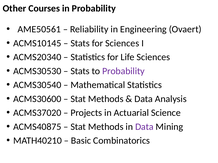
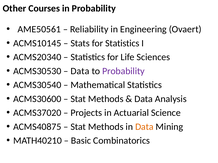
for Sciences: Sciences -> Statistics
Stats at (80, 71): Stats -> Data
Data at (144, 127) colour: purple -> orange
